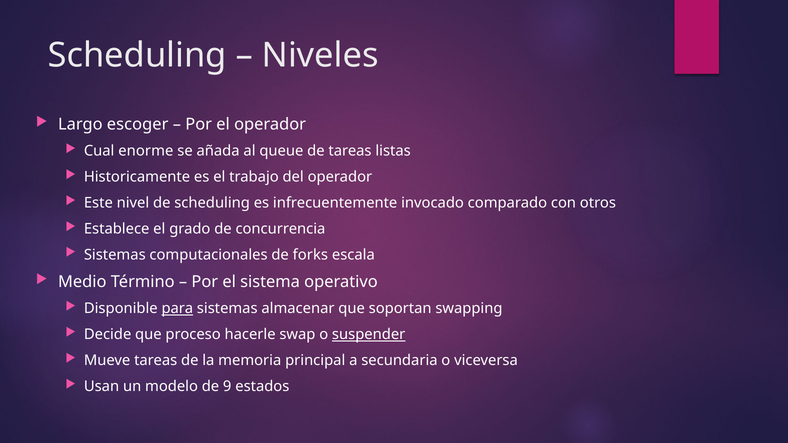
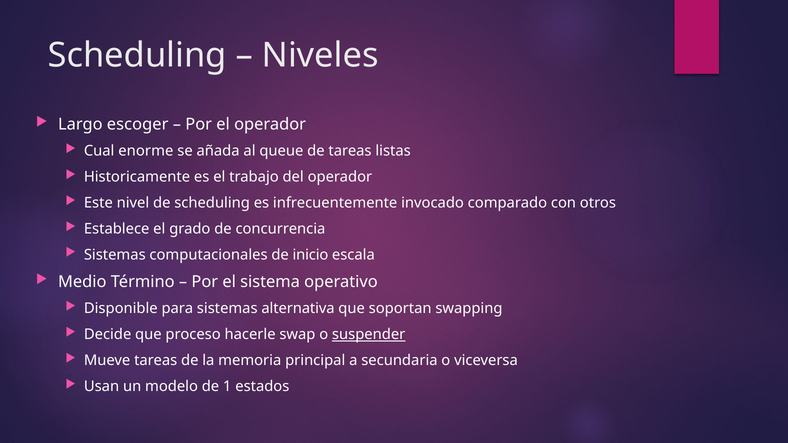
forks: forks -> inicio
para underline: present -> none
almacenar: almacenar -> alternativa
9: 9 -> 1
